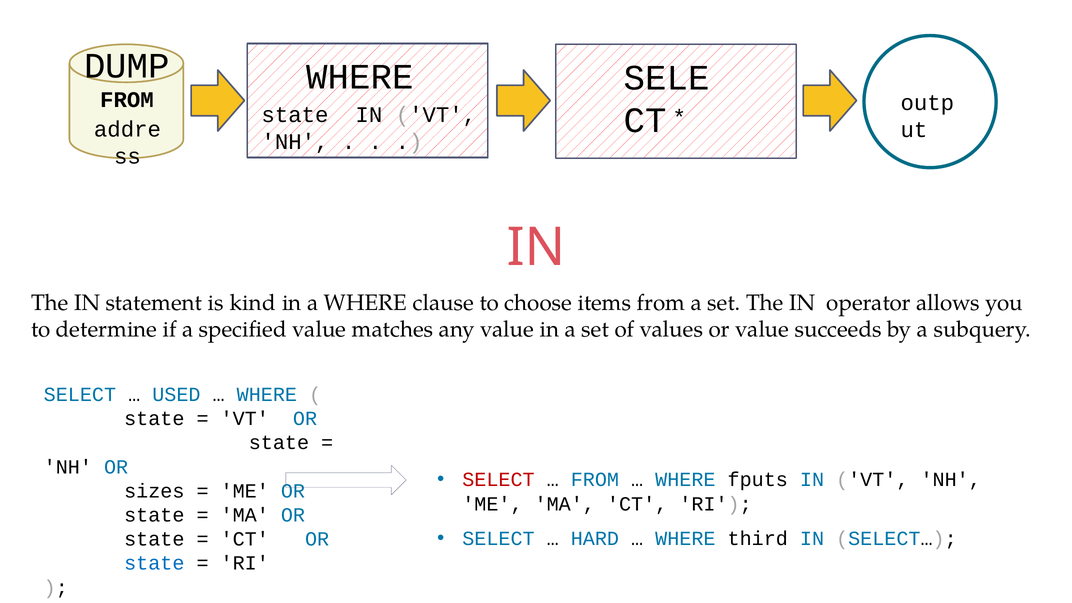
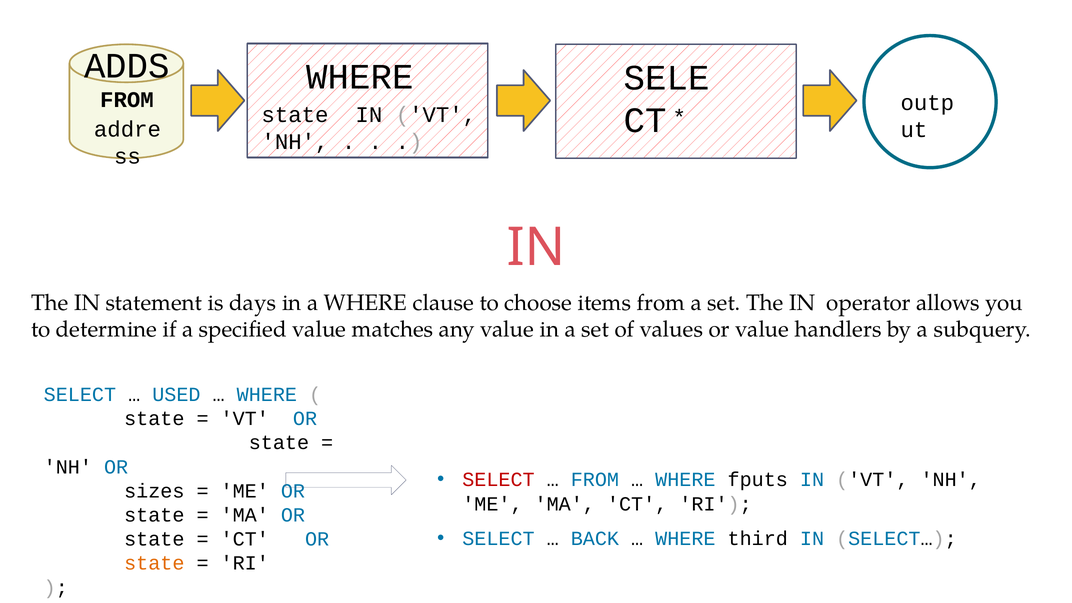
DUMP: DUMP -> ADDS
kind: kind -> days
succeeds: succeeds -> handlers
HARD: HARD -> BACK
state at (154, 563) colour: blue -> orange
